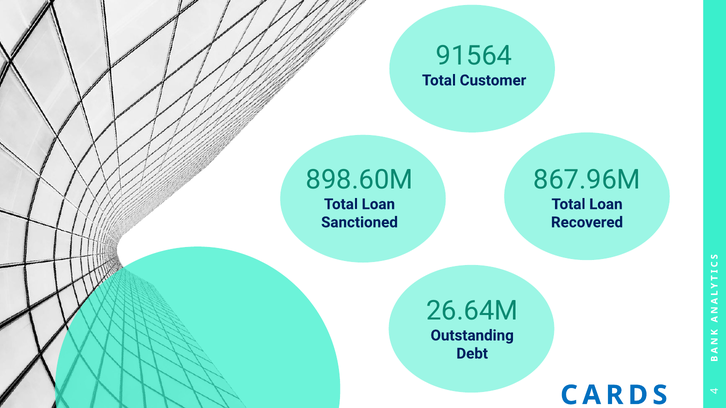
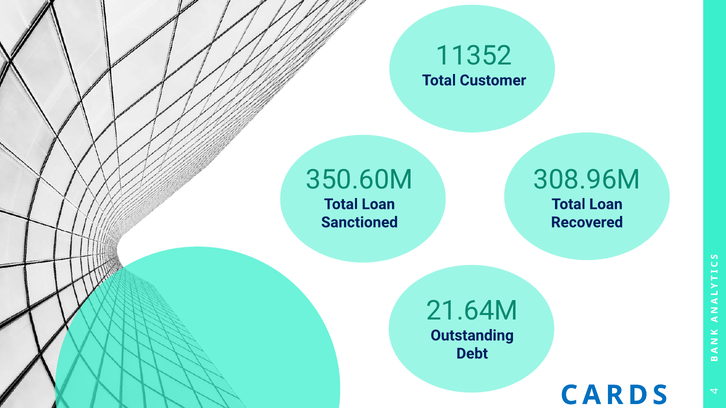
91564: 91564 -> 11352
898.60M: 898.60M -> 350.60M
867.96M: 867.96M -> 308.96M
26.64M: 26.64M -> 21.64M
